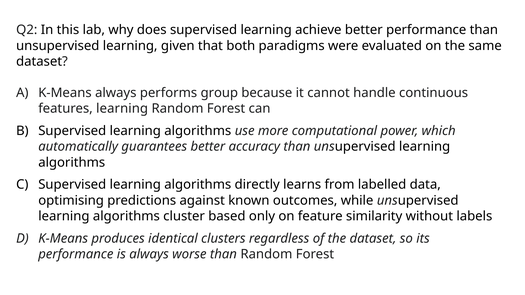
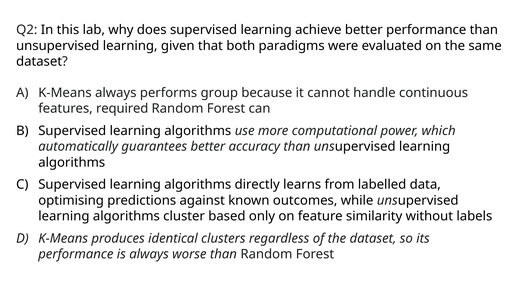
features learning: learning -> required
